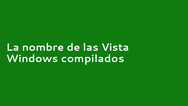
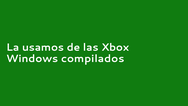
nombre: nombre -> usamos
Vista: Vista -> Xbox
